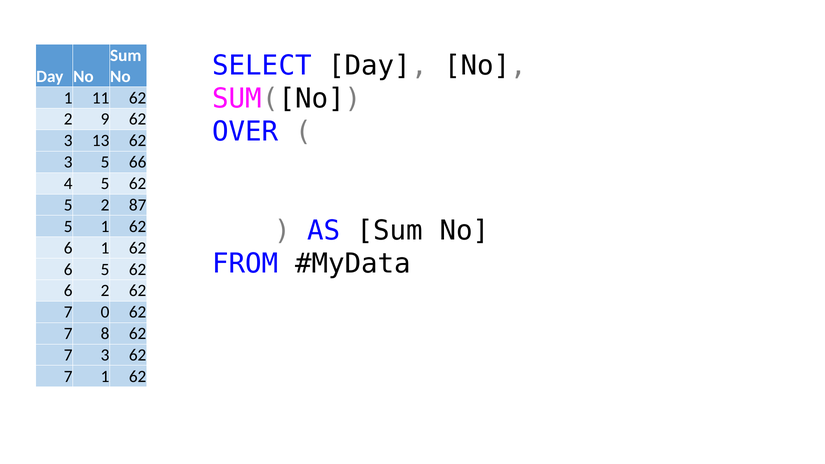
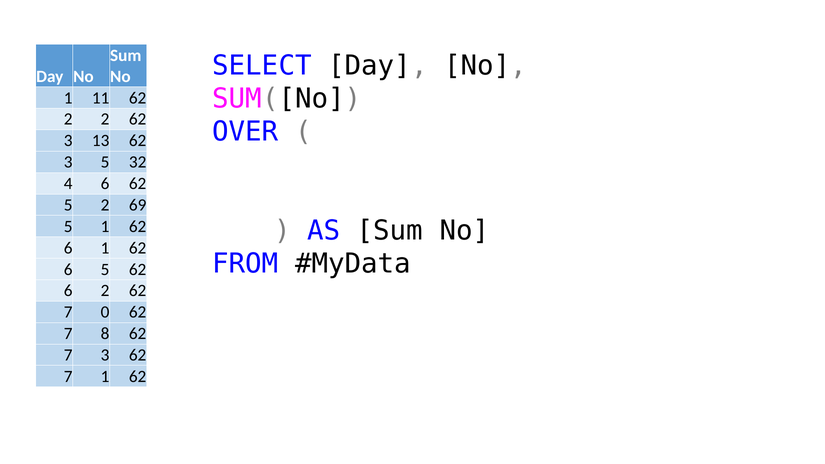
2 9: 9 -> 2
66: 66 -> 32
4 5: 5 -> 6
87: 87 -> 69
